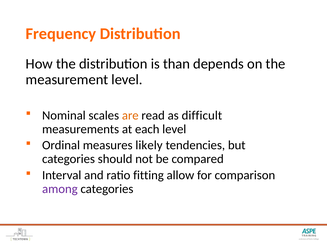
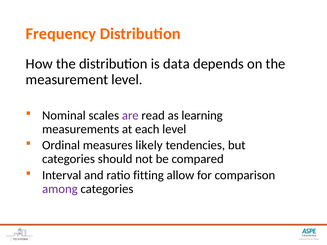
than: than -> data
are colour: orange -> purple
difficult: difficult -> learning
